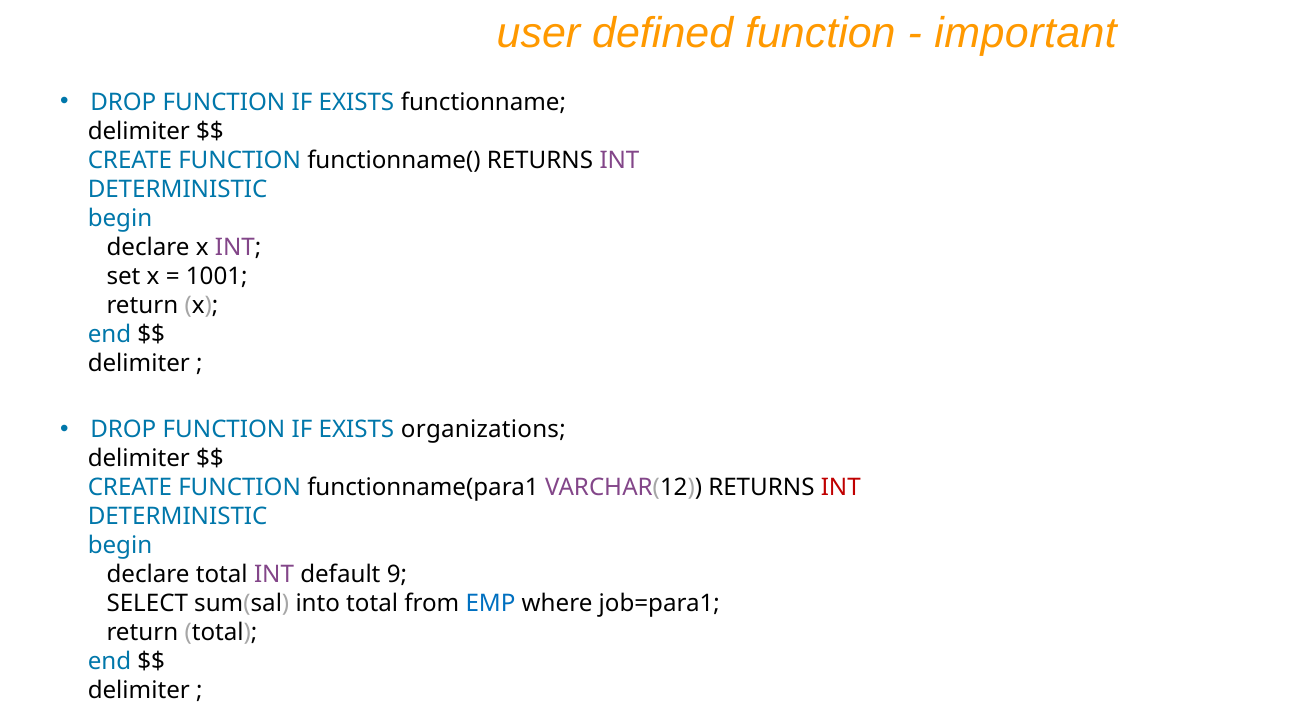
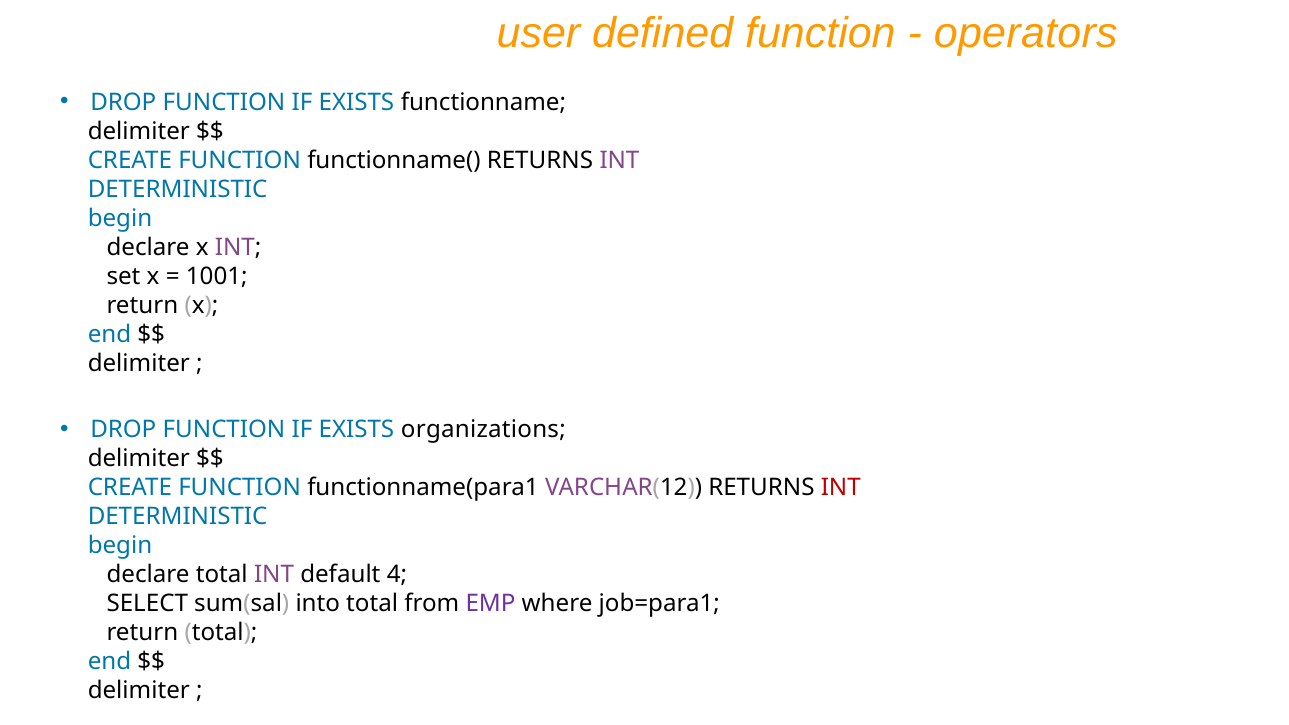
important: important -> operators
9: 9 -> 4
EMP colour: blue -> purple
